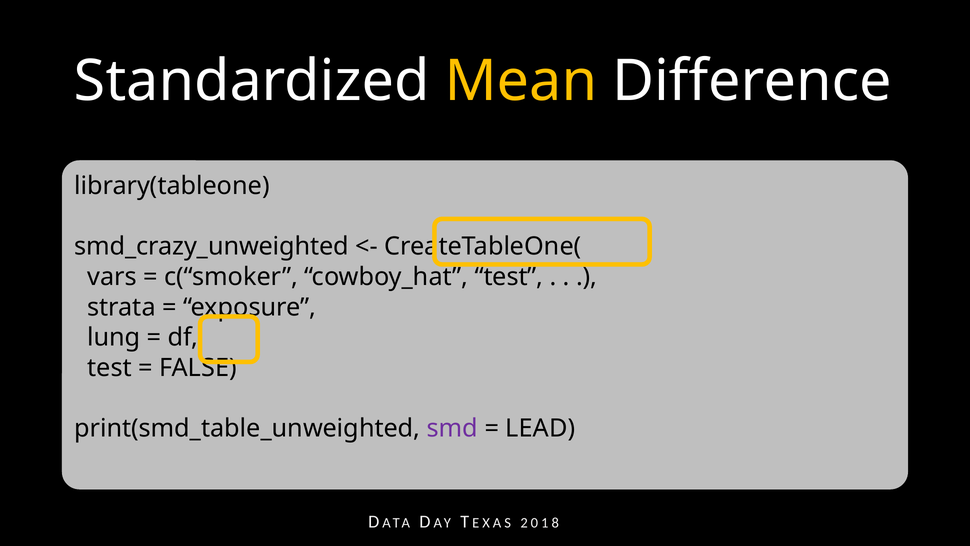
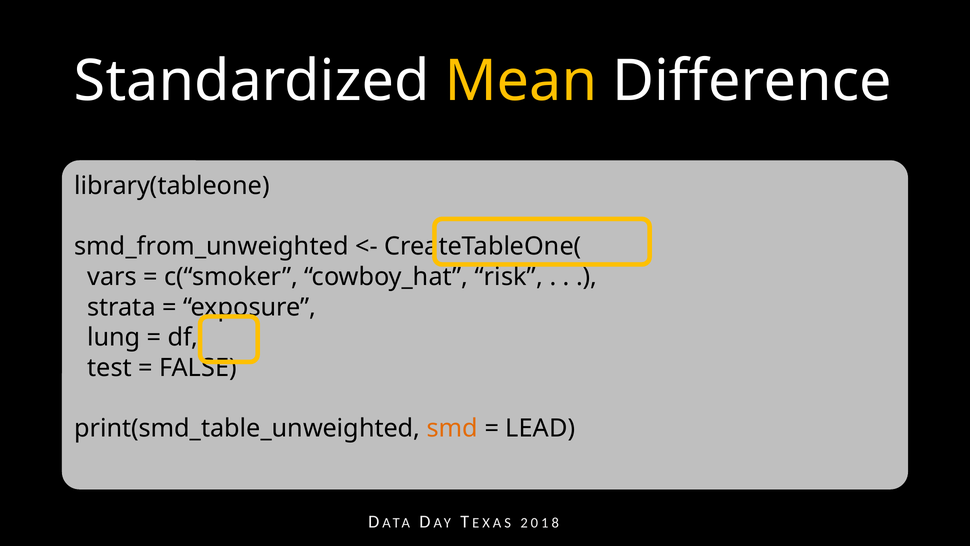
smd_crazy_unweighted: smd_crazy_unweighted -> smd_from_unweighted
cowboy_hat test: test -> risk
smd colour: purple -> orange
